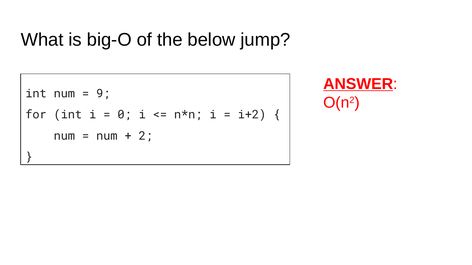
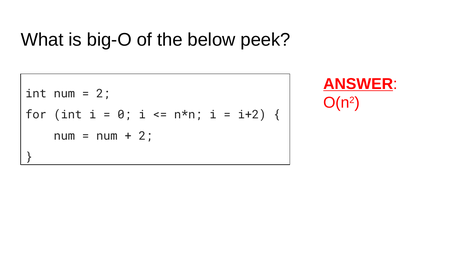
jump: jump -> peek
9 at (103, 94): 9 -> 2
